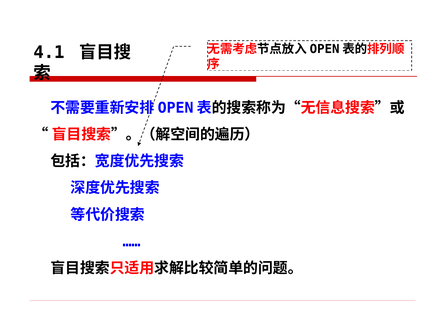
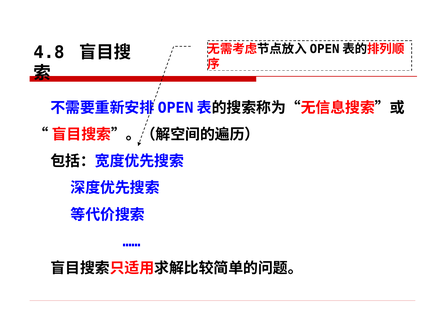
4.1: 4.1 -> 4.8
